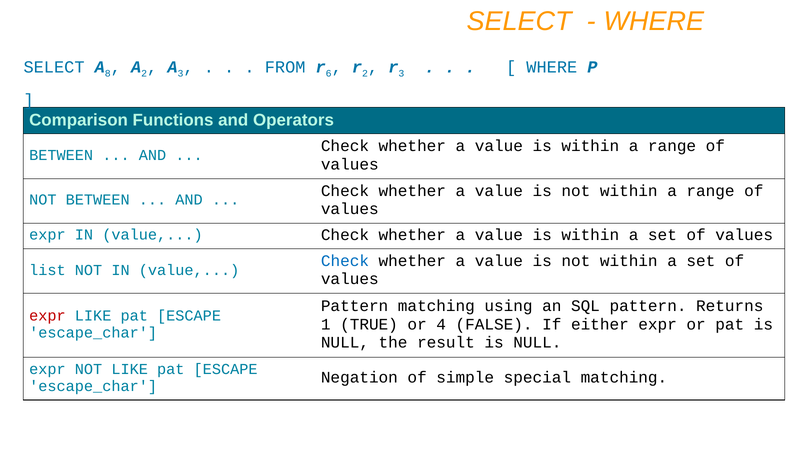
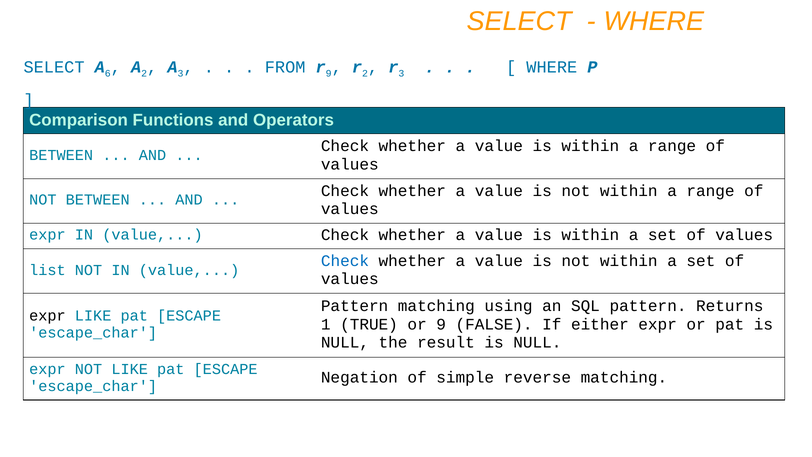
8: 8 -> 6
6 at (329, 74): 6 -> 9
expr at (47, 316) colour: red -> black
or 4: 4 -> 9
special: special -> reverse
